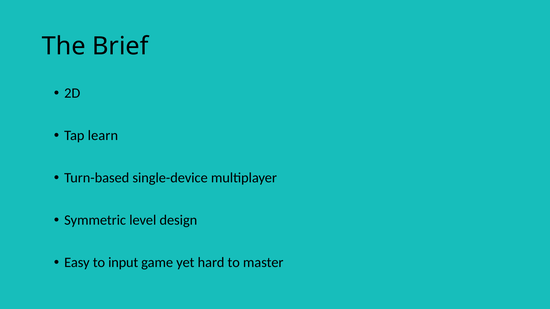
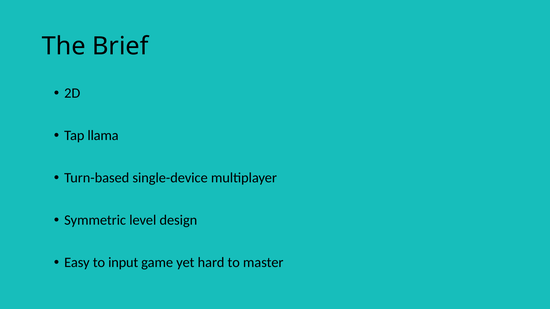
learn: learn -> llama
